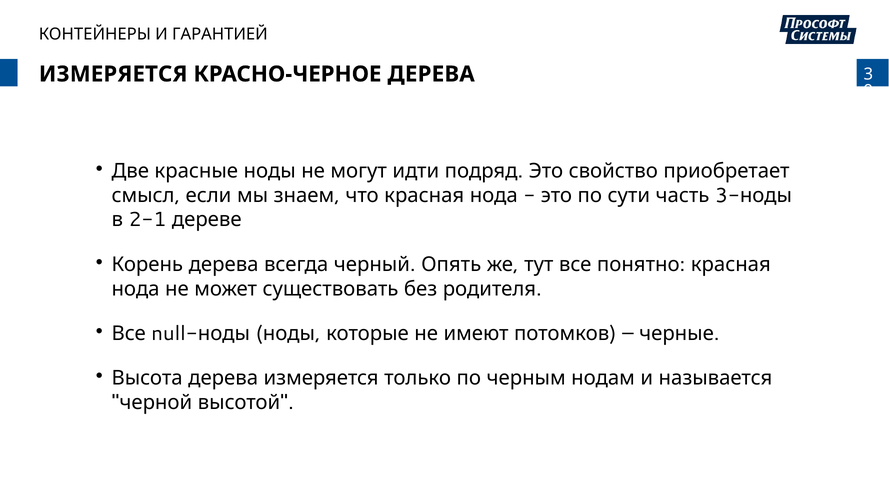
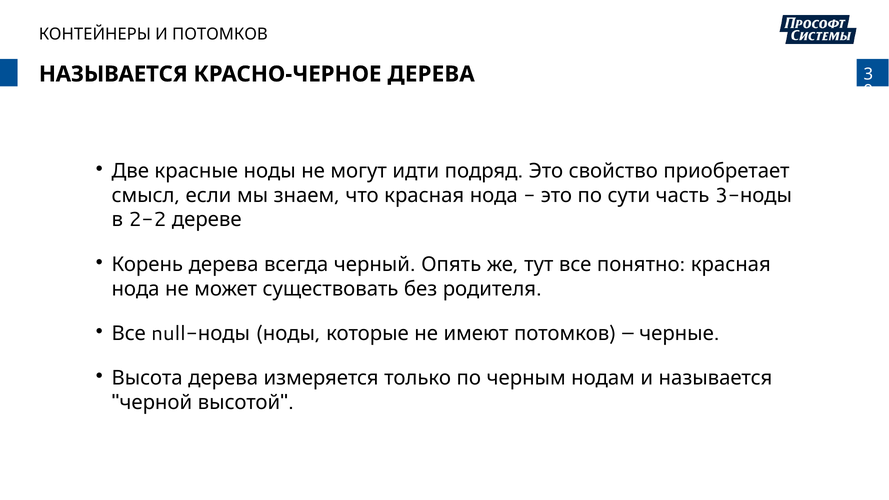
И ГАРАНТИЕЙ: ГАРАНТИЕЙ -> ПОТОМКОВ
ИЗМЕРЯЕТСЯ at (113, 74): ИЗМЕРЯЕТСЯ -> НАЗЫВАЕТСЯ
2-1: 2-1 -> 2-2
